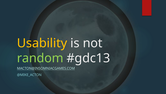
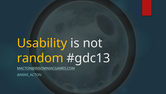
random colour: light green -> yellow
